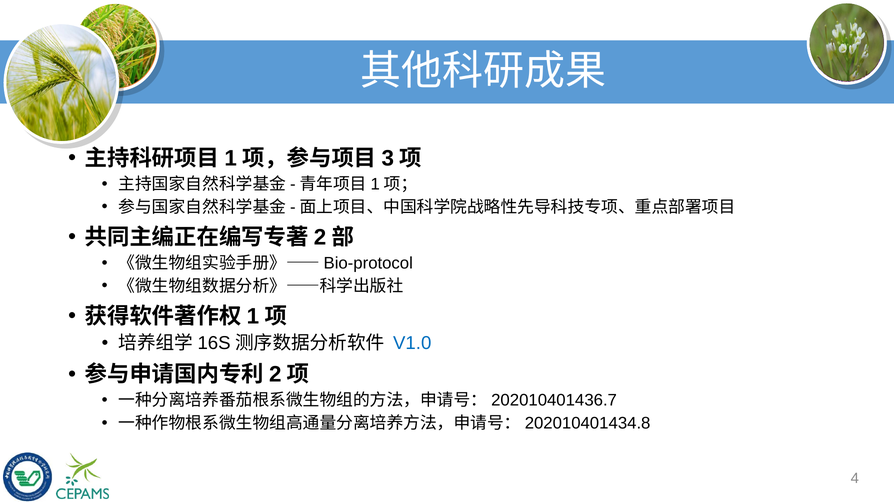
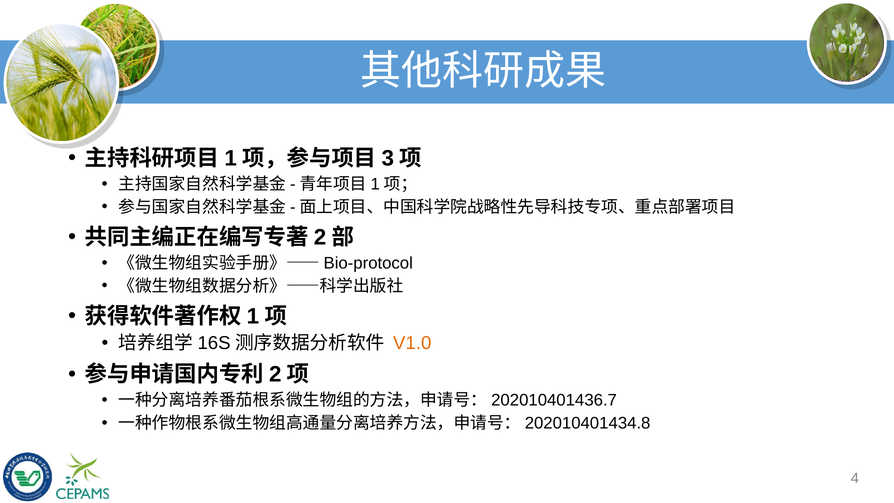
V1.0 colour: blue -> orange
